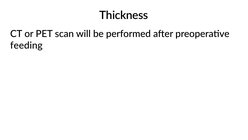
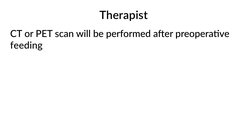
Thickness: Thickness -> Therapist
